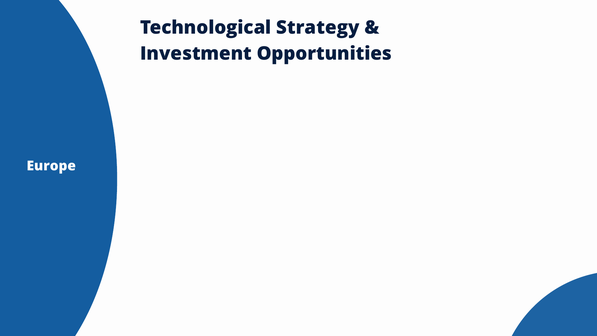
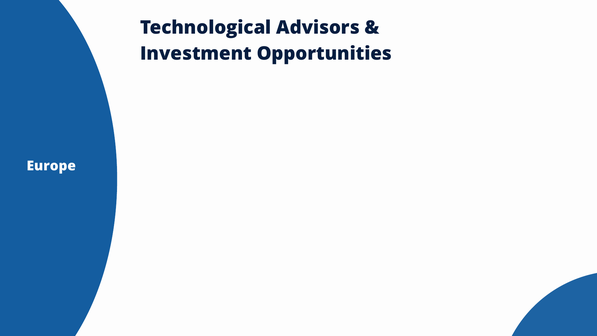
Strategy: Strategy -> Advisors
